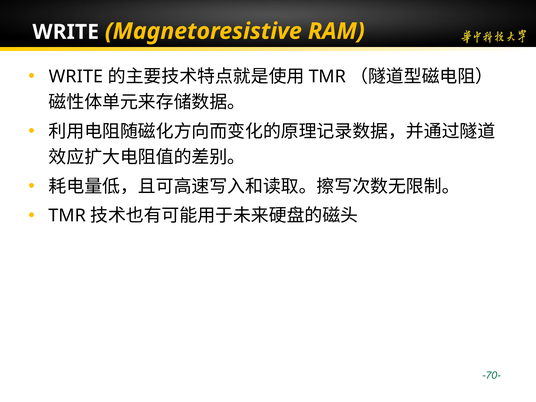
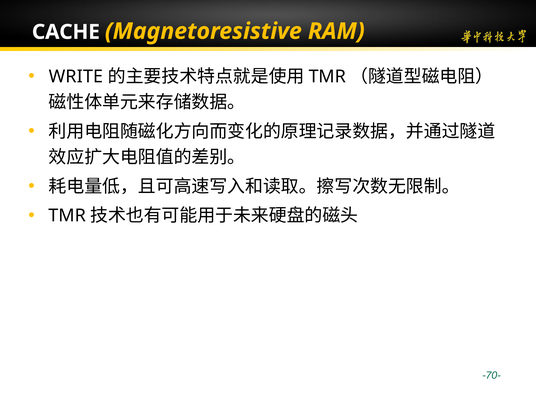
WRITE at (66, 32): WRITE -> CACHE
